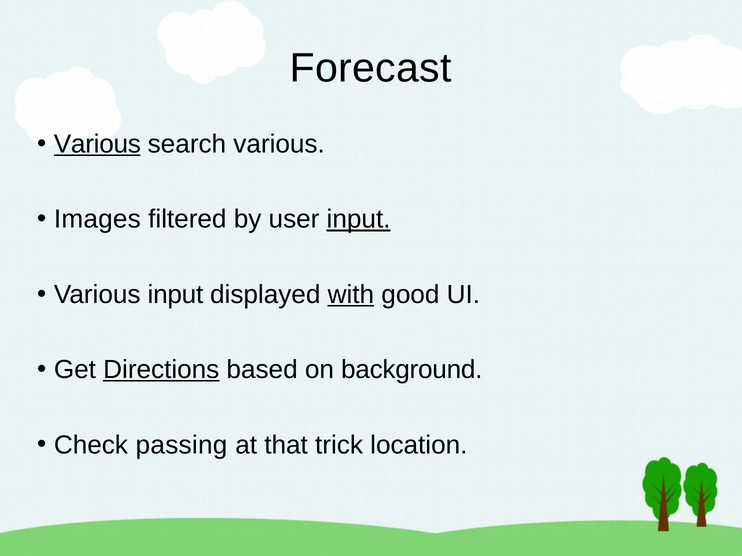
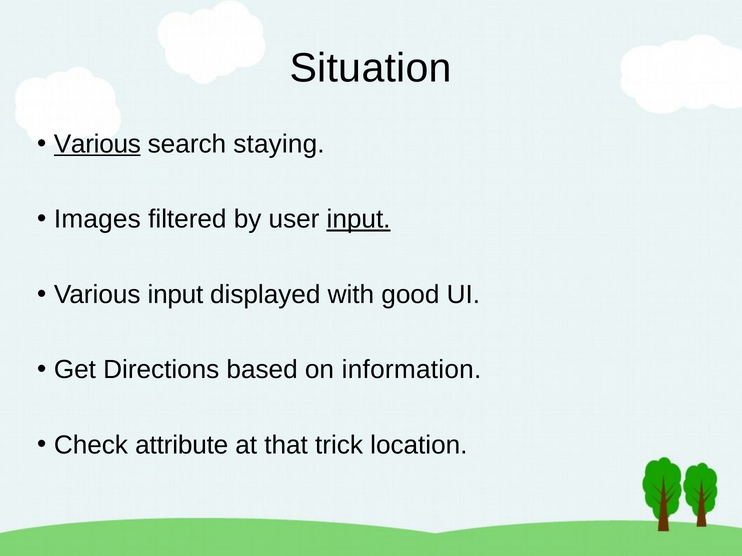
Forecast: Forecast -> Situation
search various: various -> staying
with underline: present -> none
Directions underline: present -> none
background: background -> information
passing: passing -> attribute
